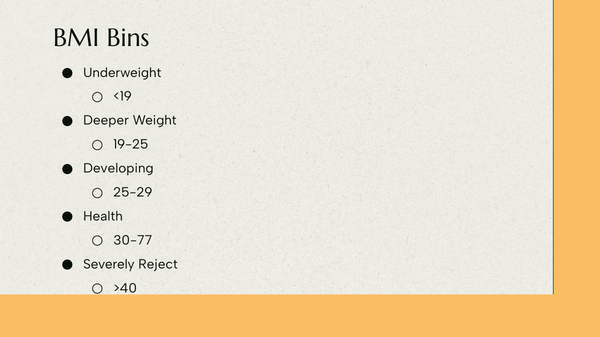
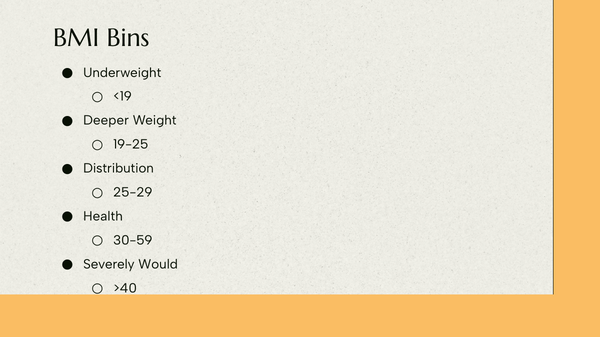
Developing: Developing -> Distribution
30-77: 30-77 -> 30-59
Reject: Reject -> Would
